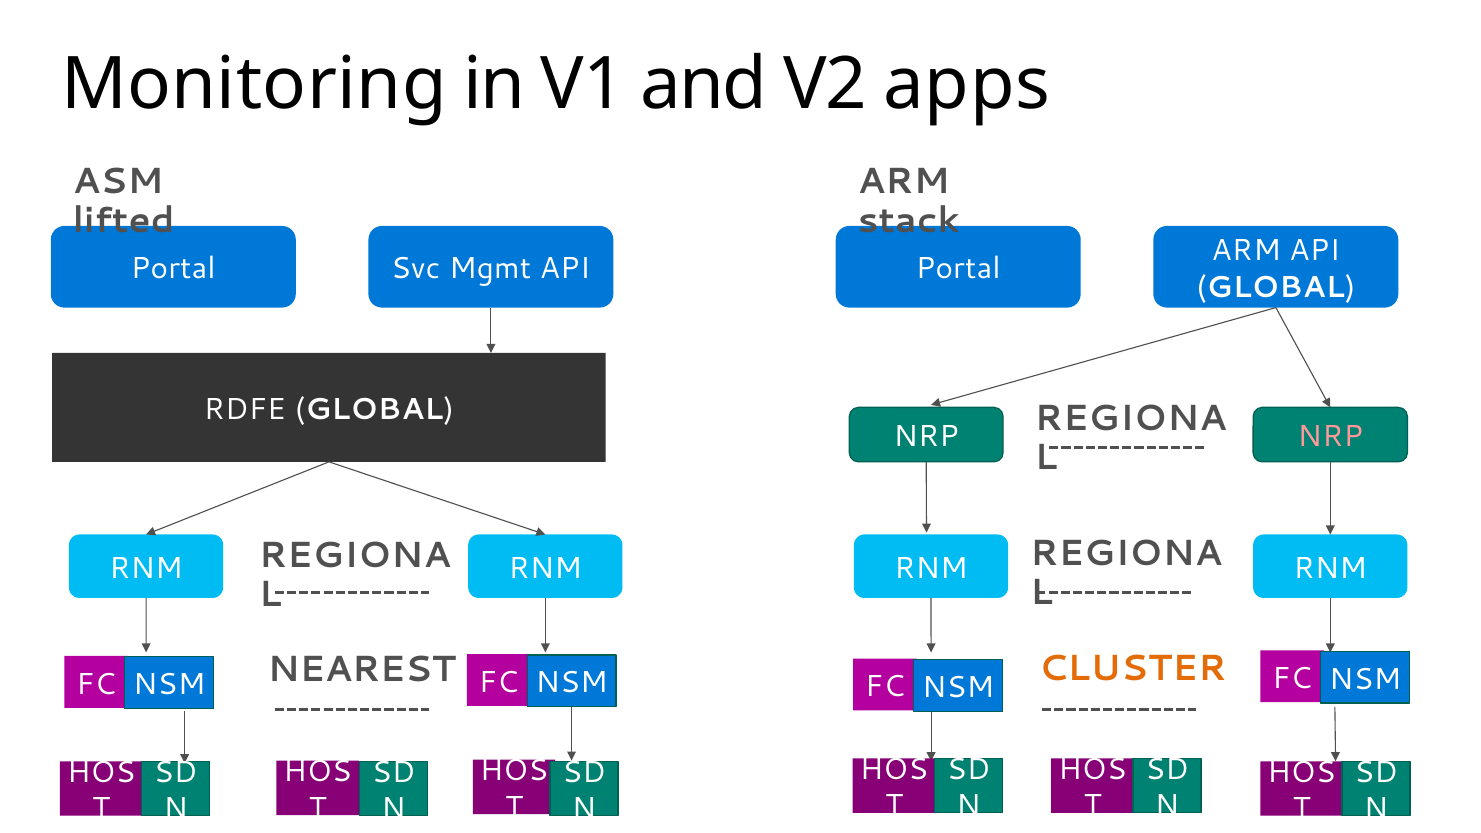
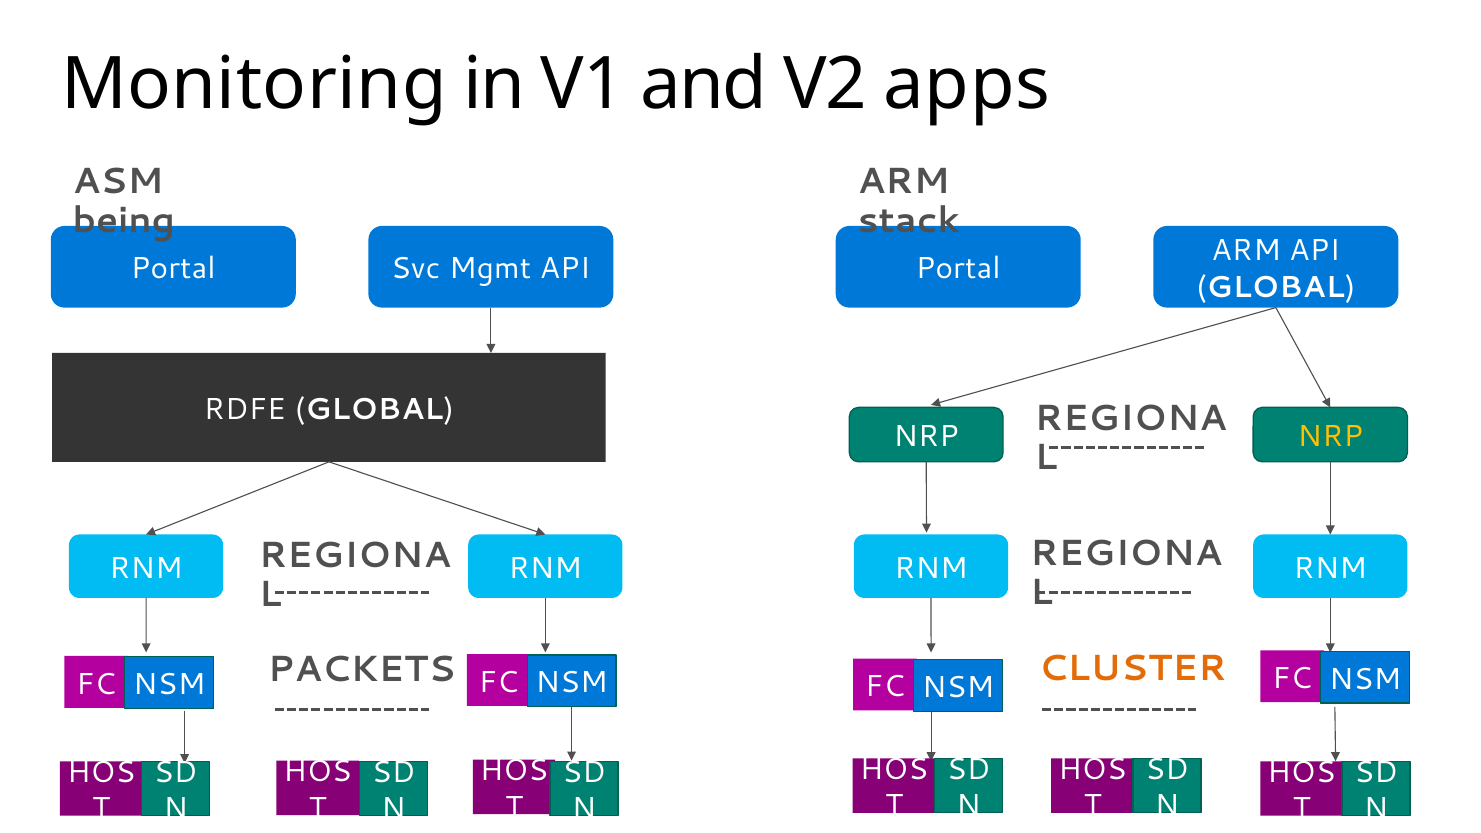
lifted: lifted -> being
NRP at (1330, 437) colour: pink -> yellow
NEAREST: NEAREST -> PACKETS
